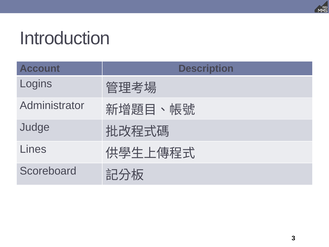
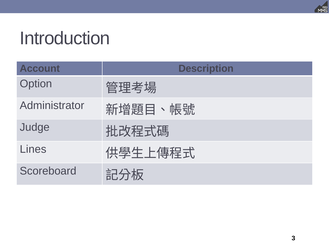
Logins: Logins -> Option
